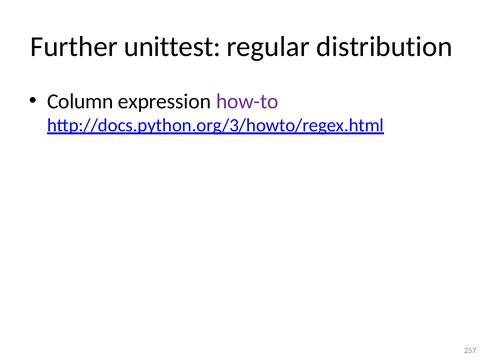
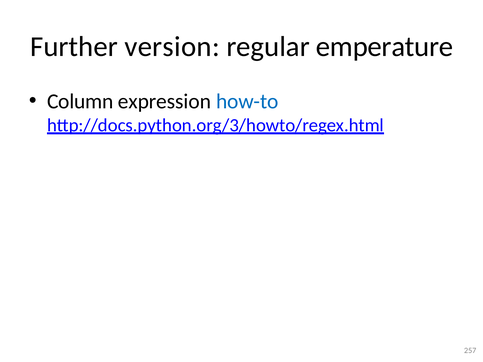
unittest: unittest -> version
distribution: distribution -> emperature
how-to colour: purple -> blue
